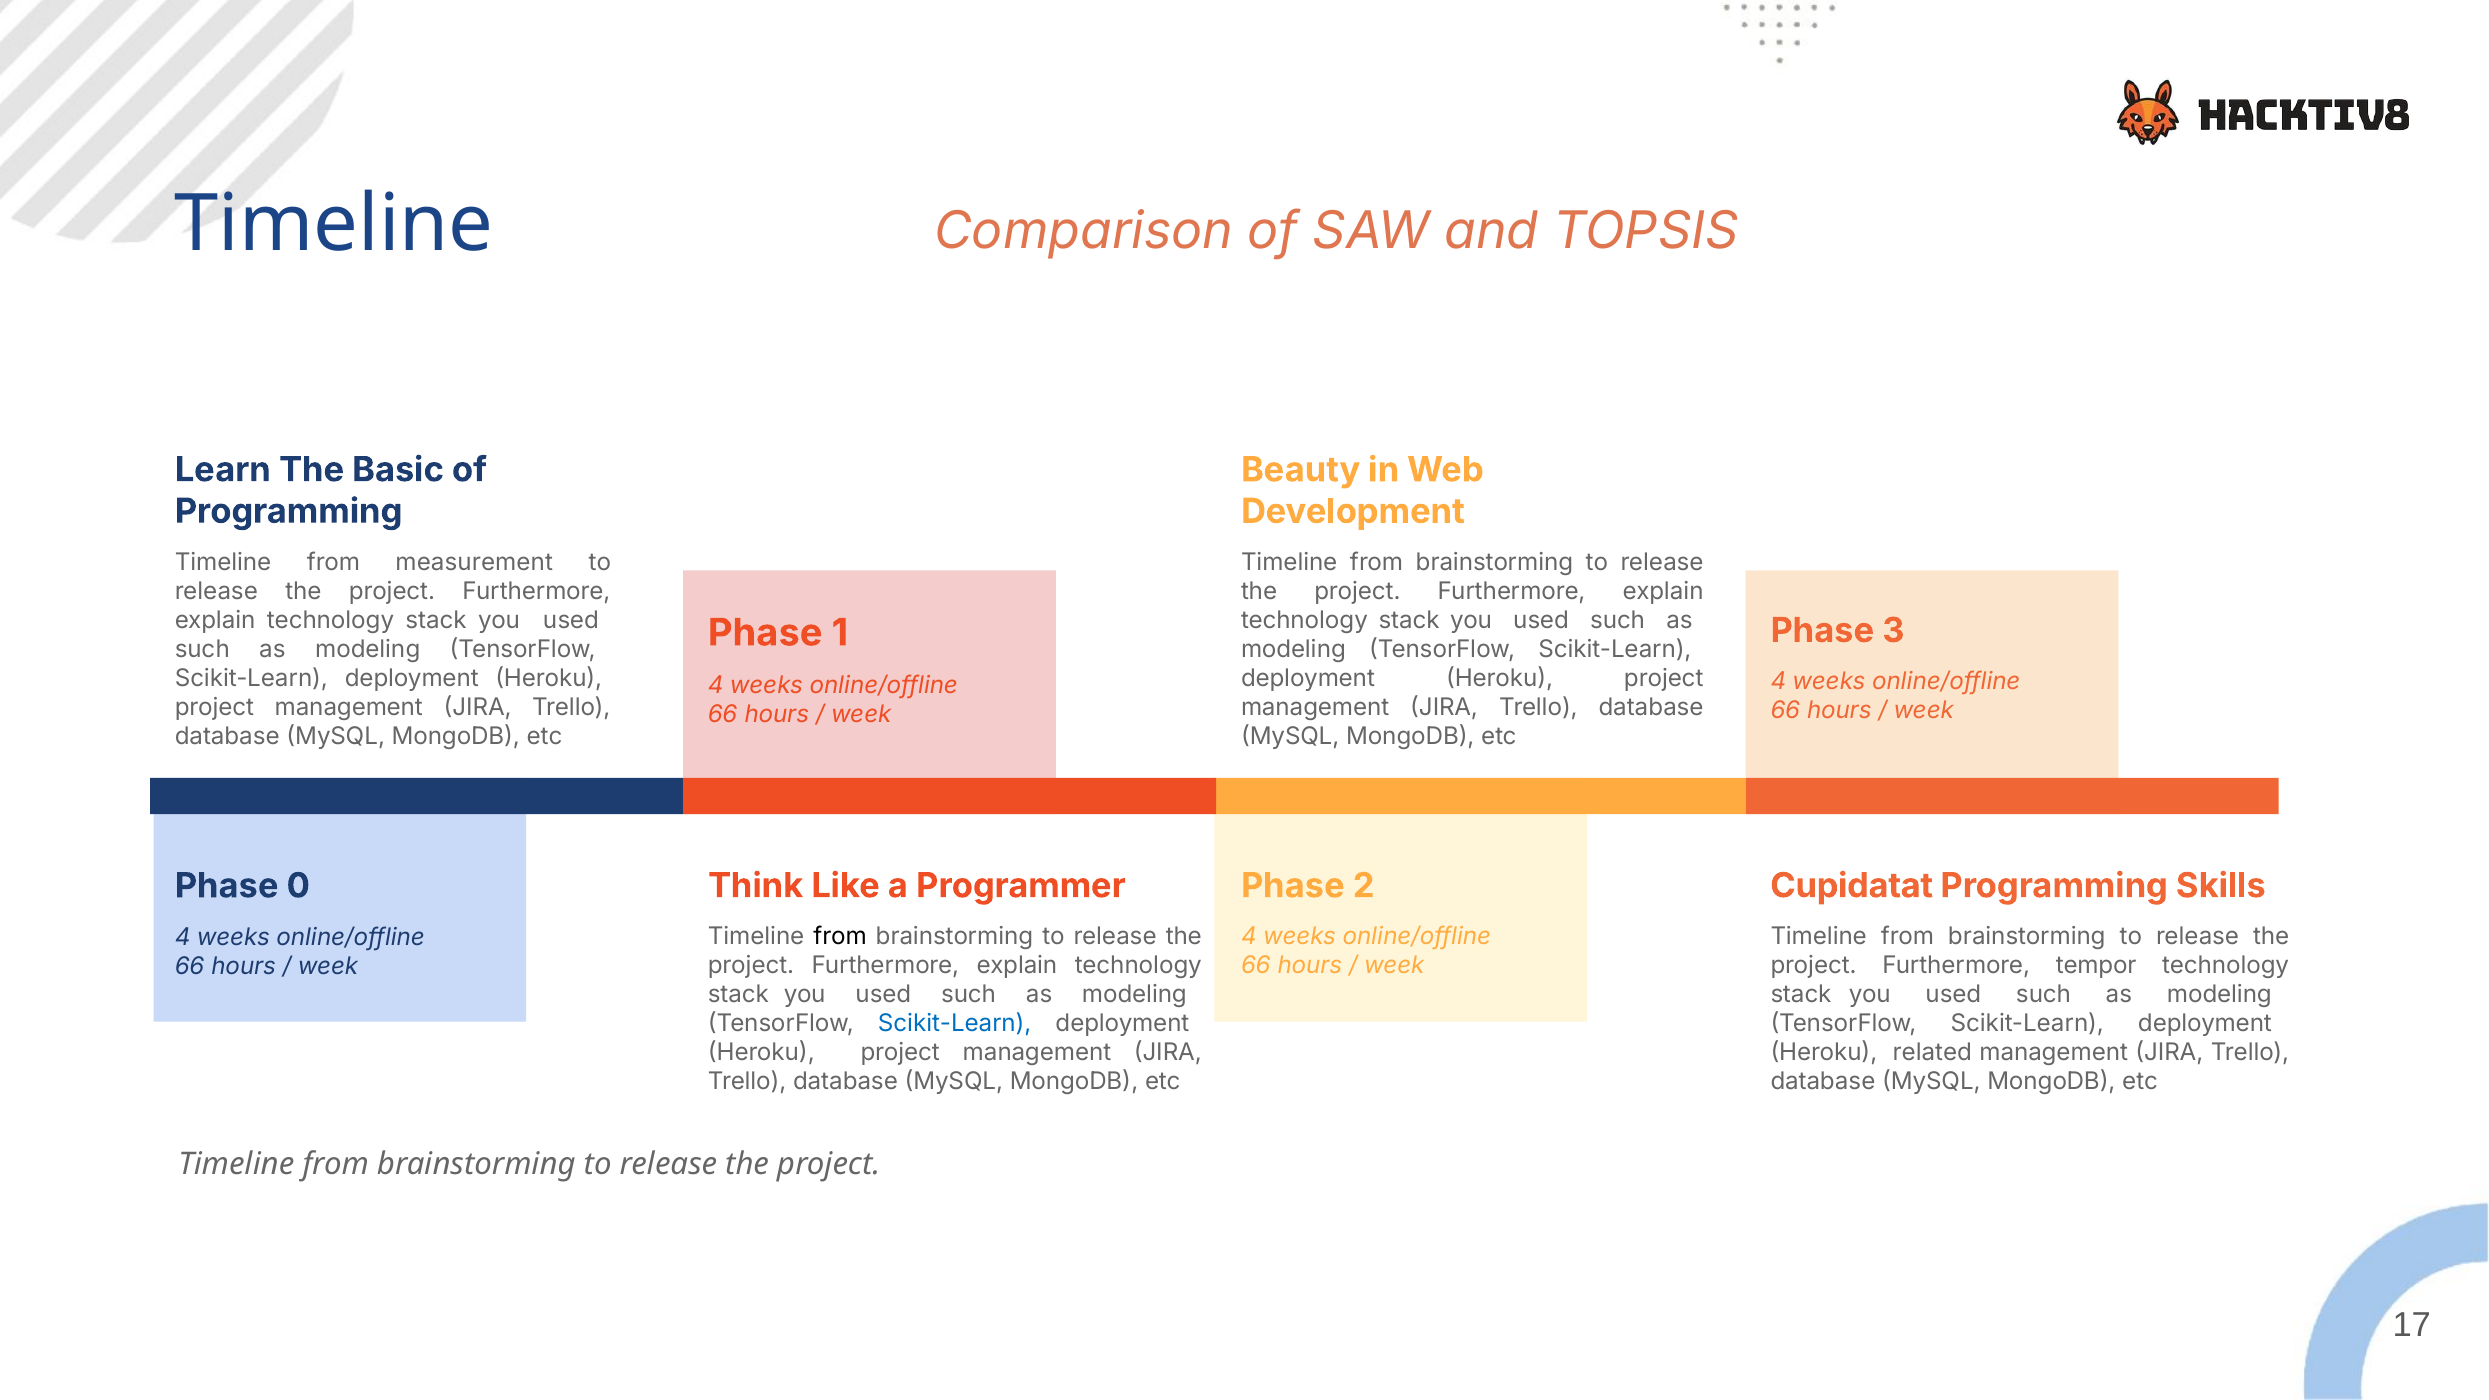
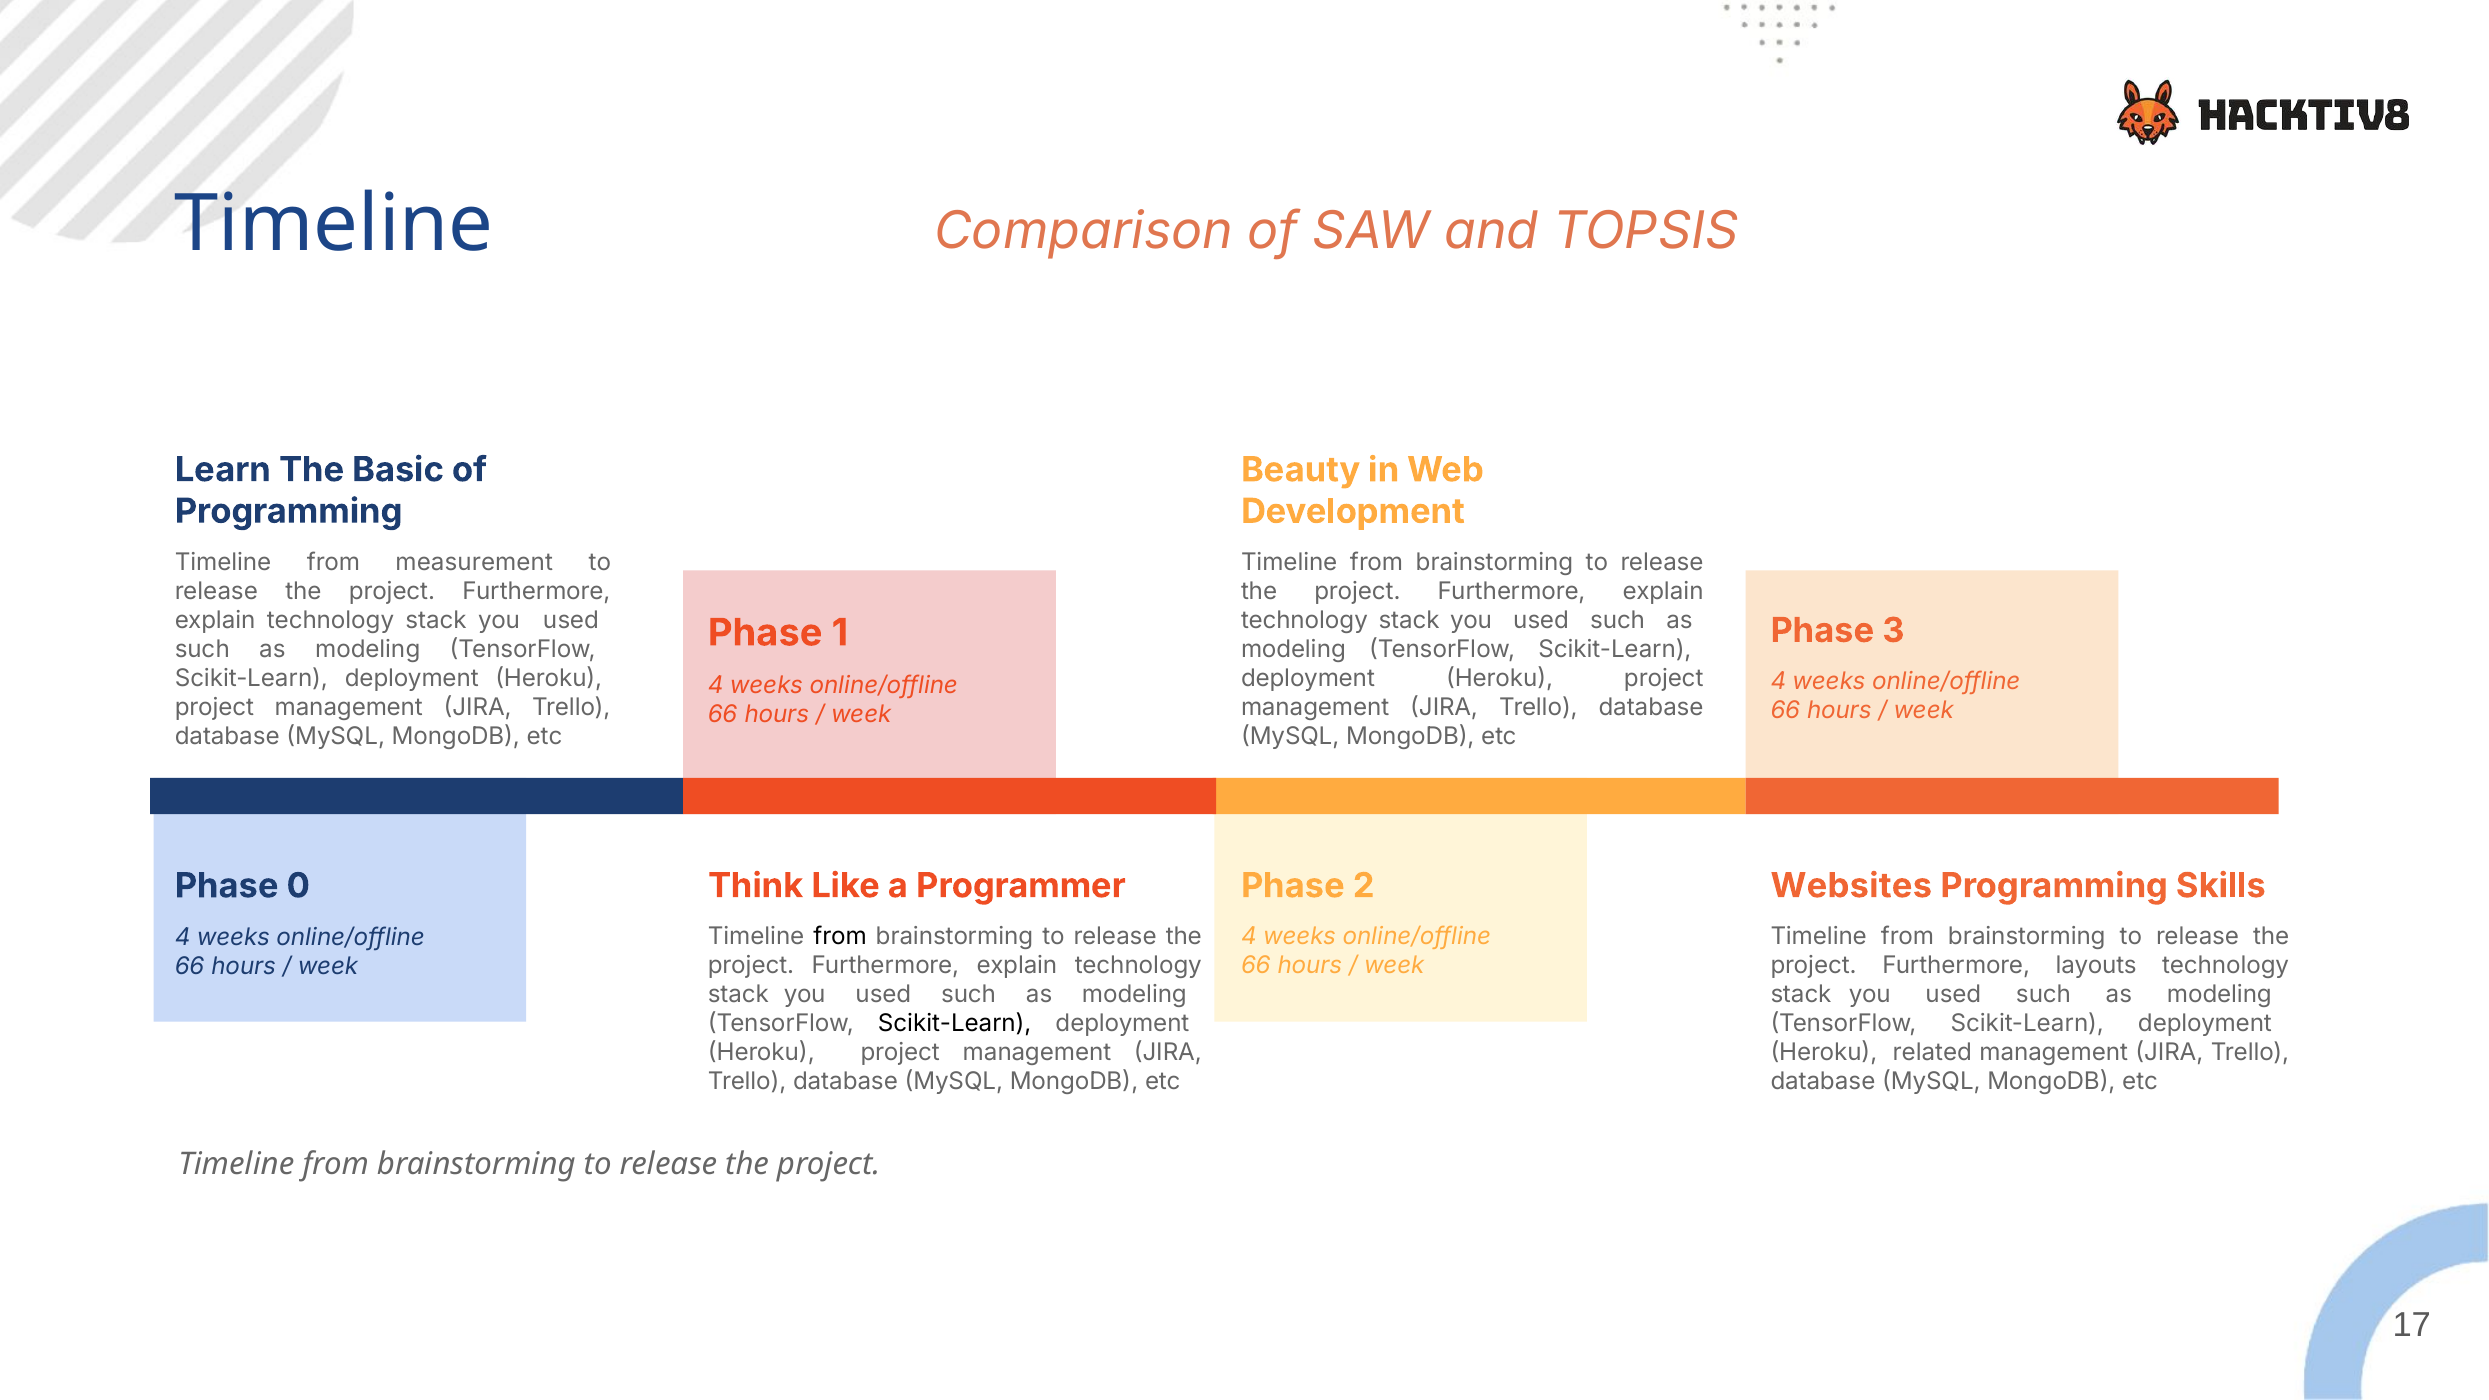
Cupidatat: Cupidatat -> Websites
tempor: tempor -> layouts
Scikit-Learn at (955, 1024) colour: blue -> black
